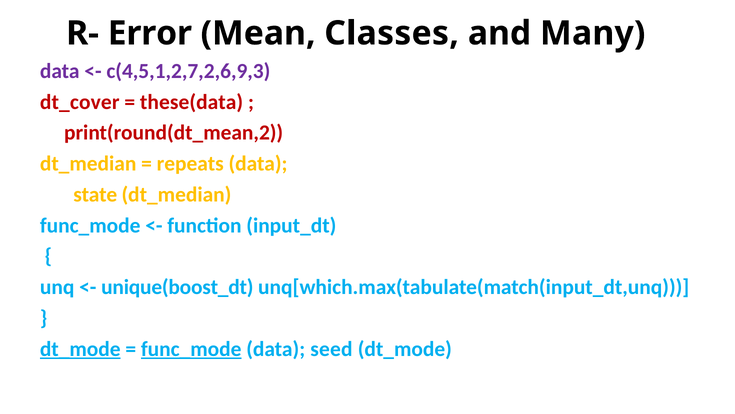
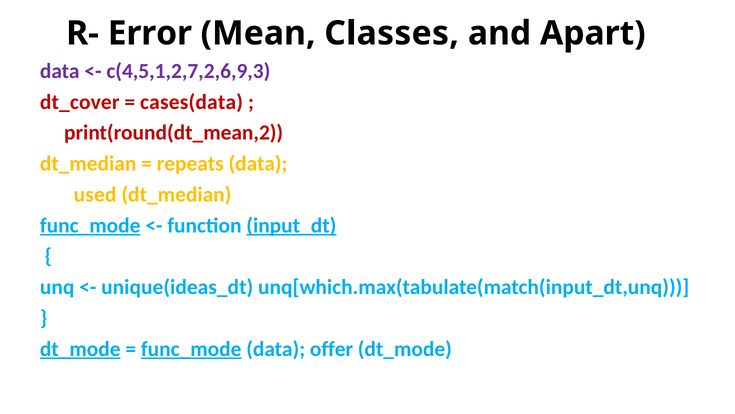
Many: Many -> Apart
these(data: these(data -> cases(data
state: state -> used
func_mode at (90, 225) underline: none -> present
input_dt underline: none -> present
unique(boost_dt: unique(boost_dt -> unique(ideas_dt
seed: seed -> offer
